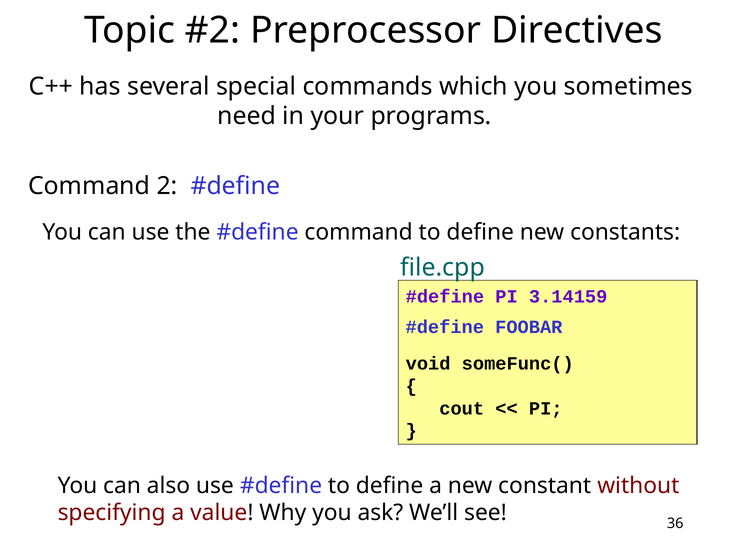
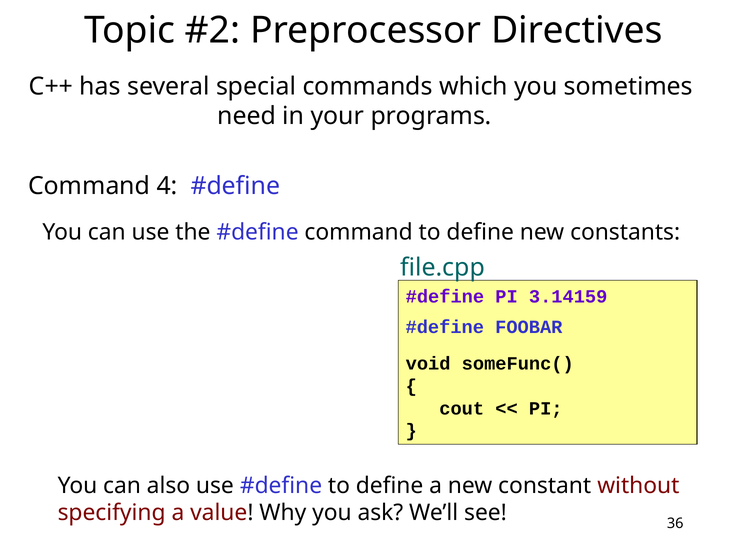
2: 2 -> 4
